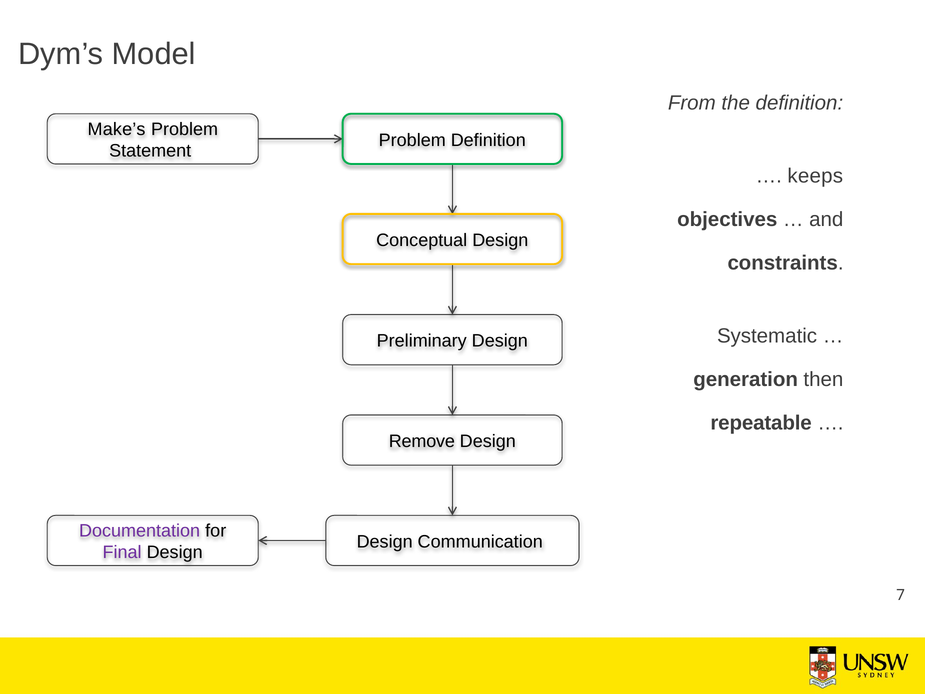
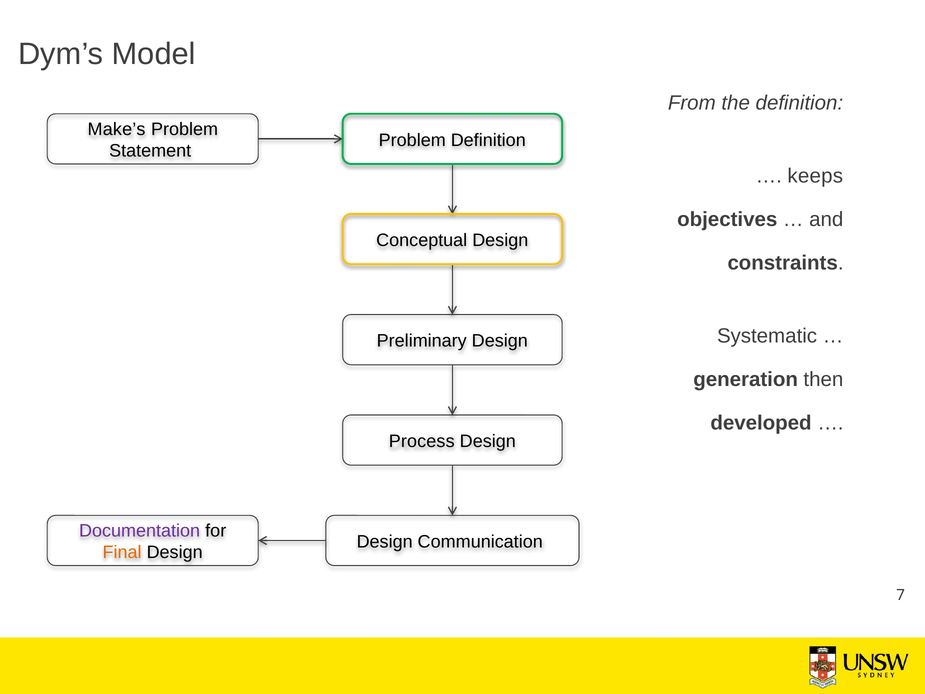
repeatable: repeatable -> developed
Remove: Remove -> Process
Final colour: purple -> orange
